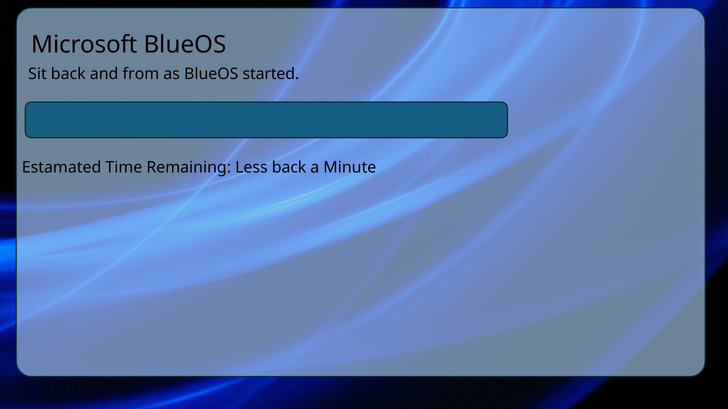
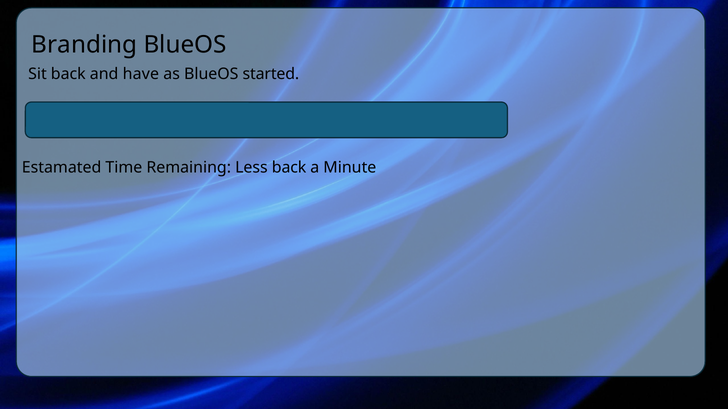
Microsoft: Microsoft -> Branding
from: from -> have
